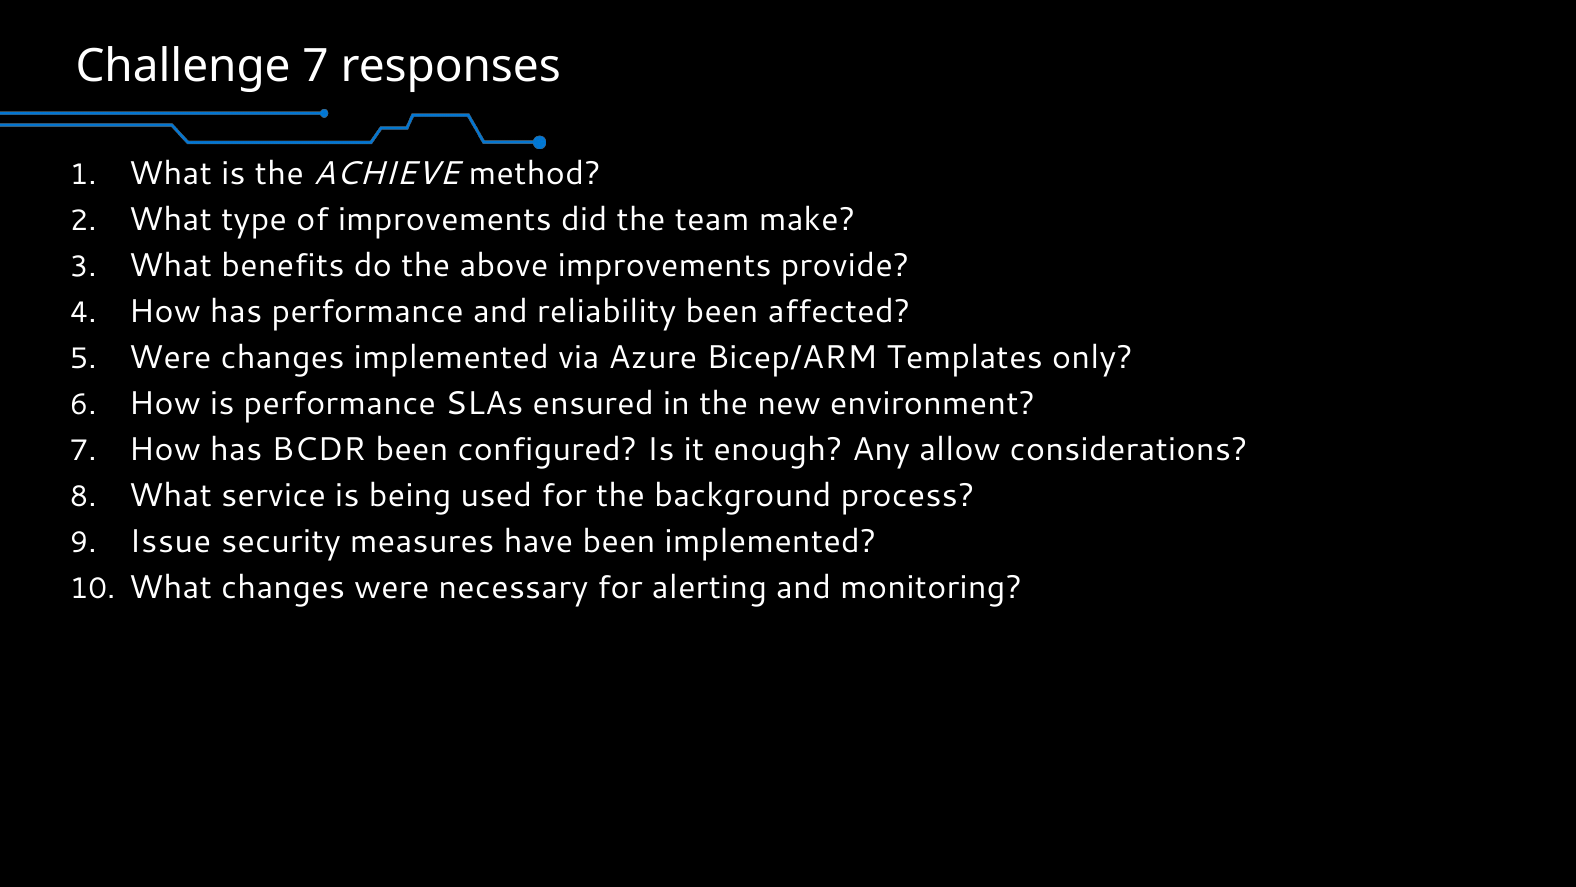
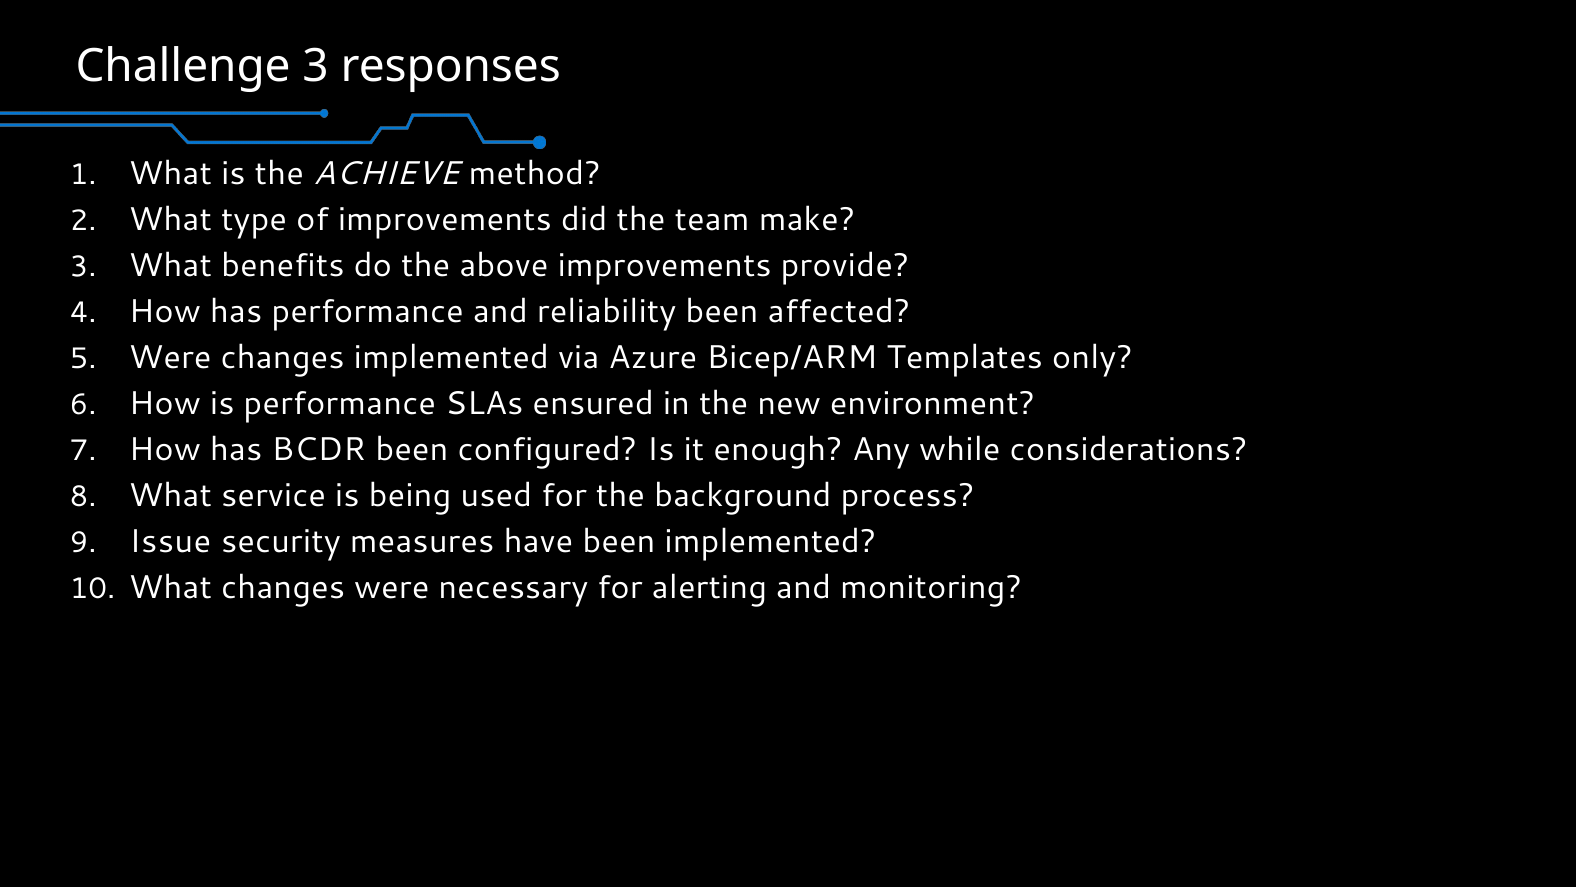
Challenge 7: 7 -> 3
allow: allow -> while
